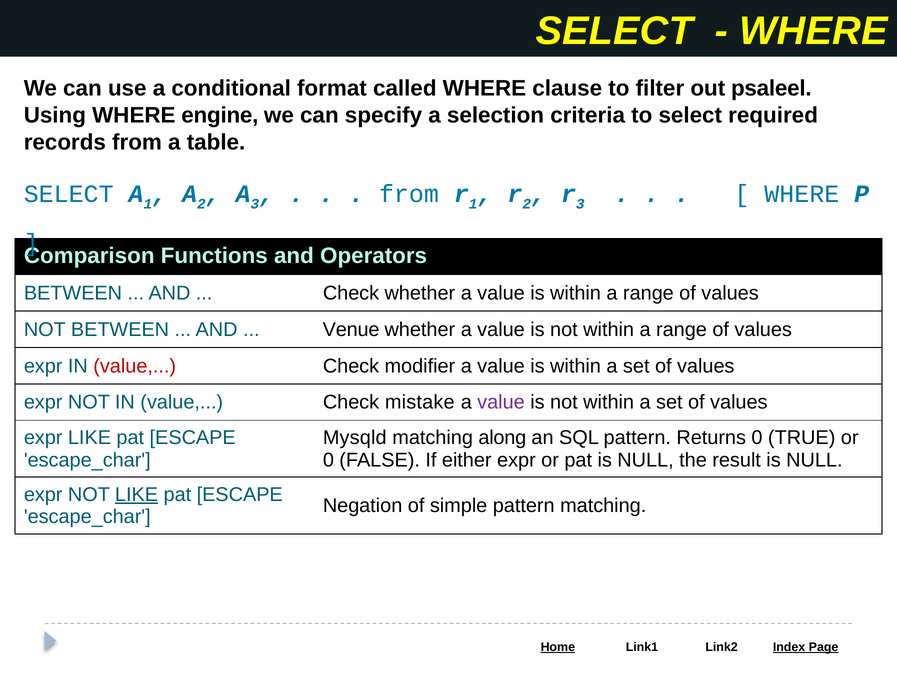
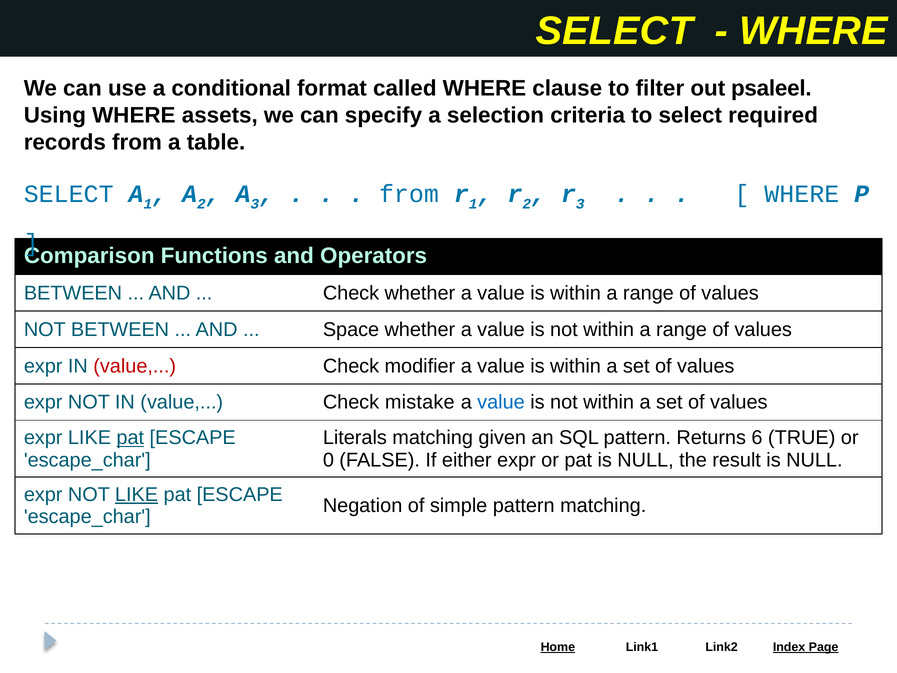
engine: engine -> assets
Venue: Venue -> Space
value at (501, 402) colour: purple -> blue
pat at (130, 438) underline: none -> present
Mysqld: Mysqld -> Literals
along: along -> given
Returns 0: 0 -> 6
